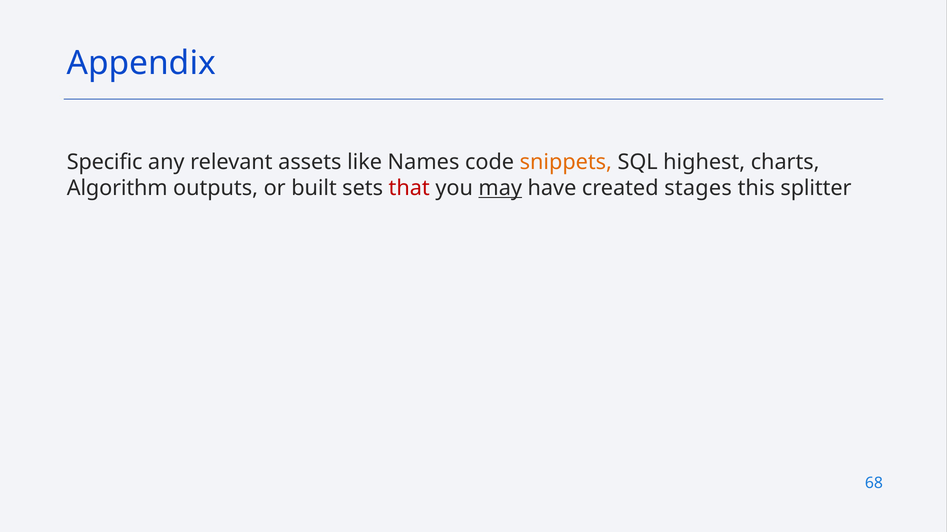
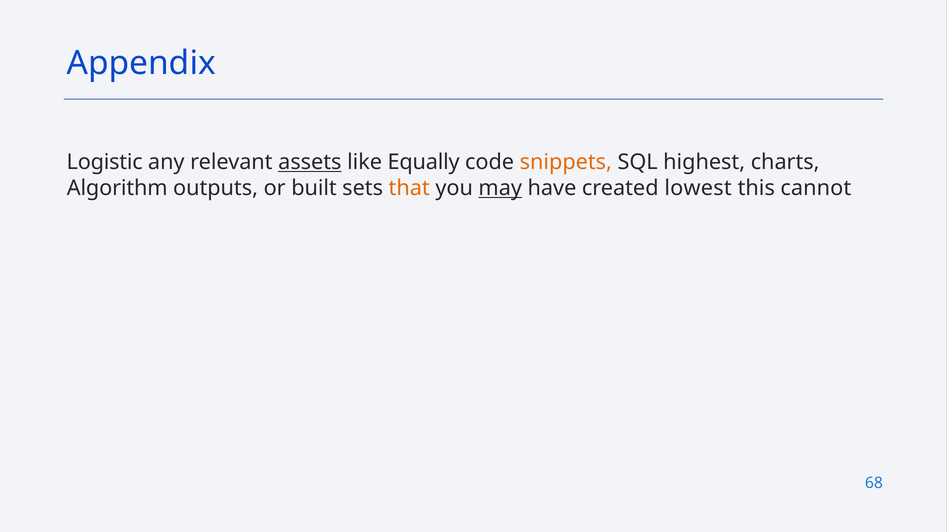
Specific: Specific -> Logistic
assets underline: none -> present
Names: Names -> Equally
that colour: red -> orange
stages: stages -> lowest
splitter: splitter -> cannot
